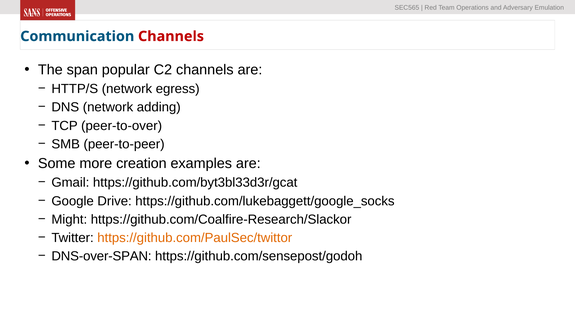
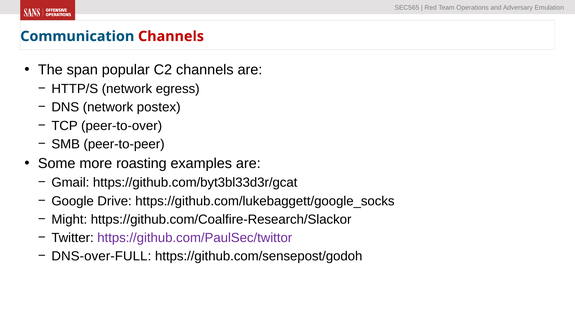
adding: adding -> postex
creation: creation -> roasting
https://github.com/PaulSec/twittor colour: orange -> purple
DNS-over-SPAN: DNS-over-SPAN -> DNS-over-FULL
